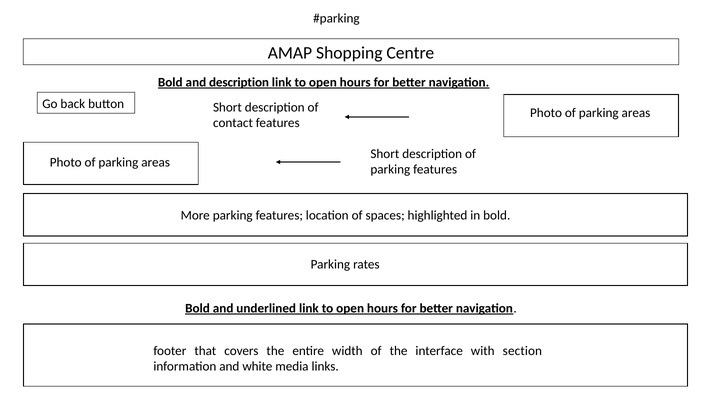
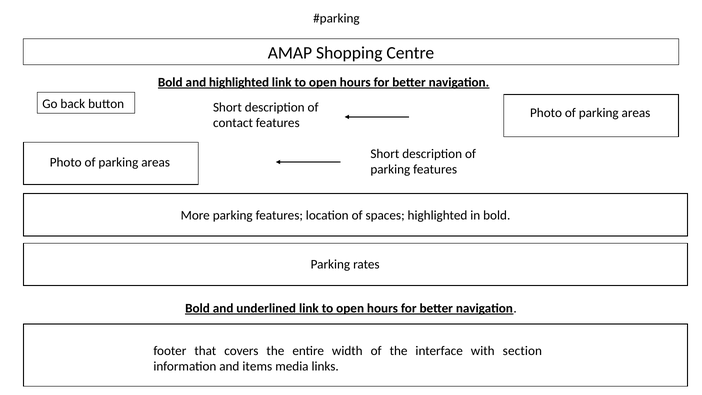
and description: description -> highlighted
white: white -> items
